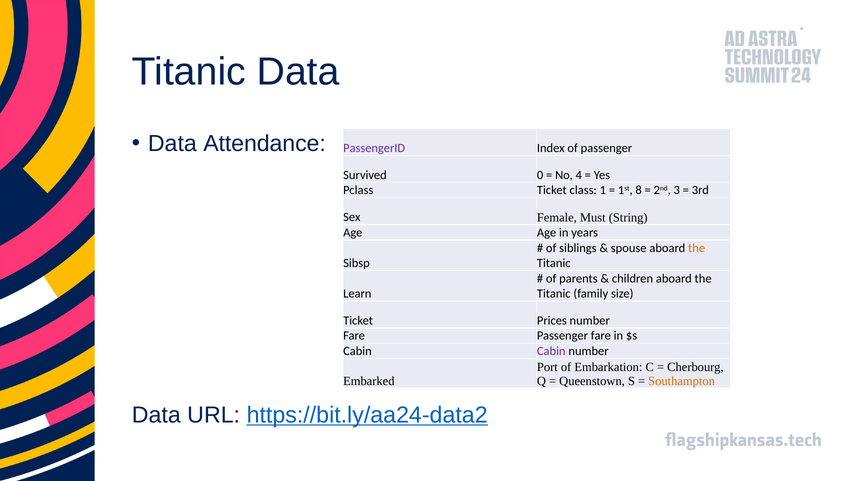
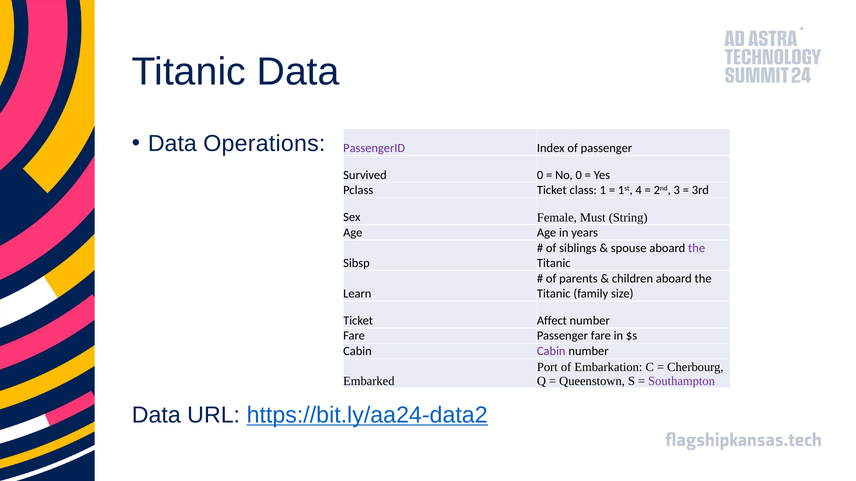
Attendance: Attendance -> Operations
No 4: 4 -> 0
8: 8 -> 4
the at (697, 248) colour: orange -> purple
Prices: Prices -> Affect
Southampton colour: orange -> purple
